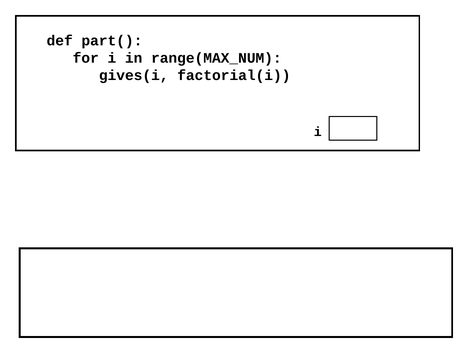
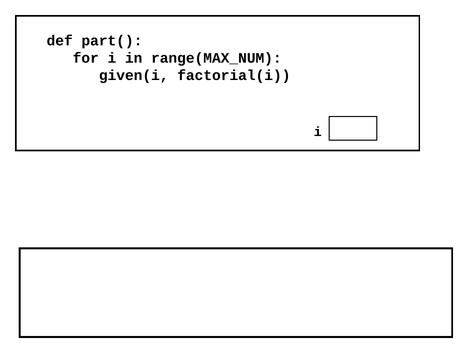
gives(i: gives(i -> given(i
